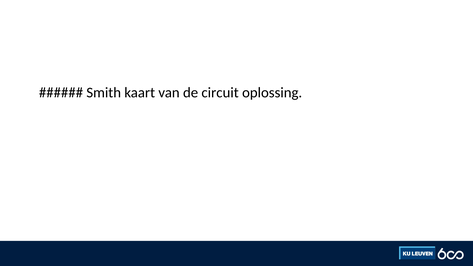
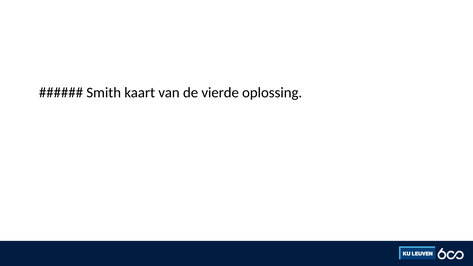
circuit: circuit -> vierde
